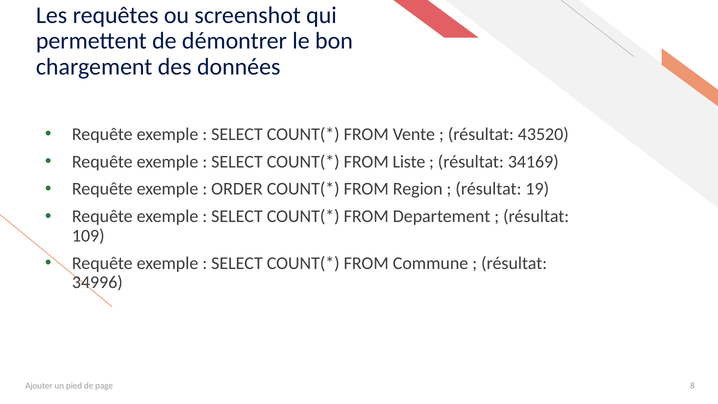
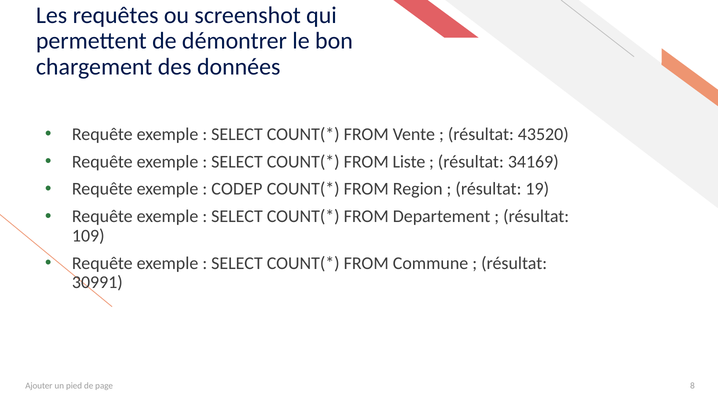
ORDER: ORDER -> CODEP
34996: 34996 -> 30991
